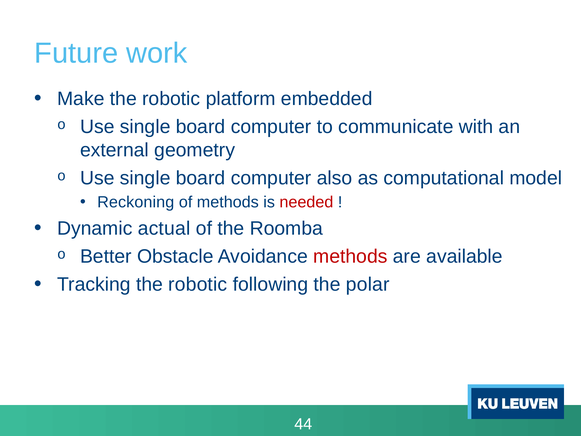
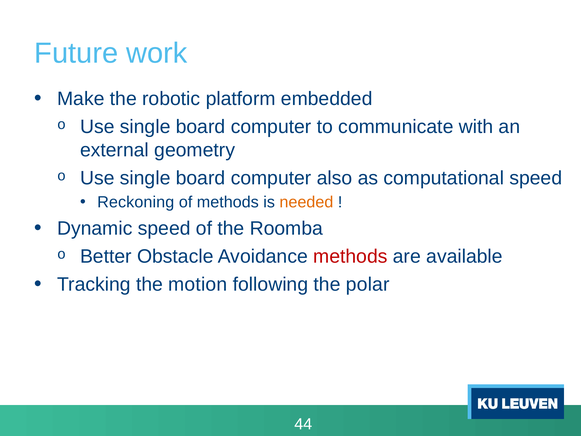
computational model: model -> speed
needed colour: red -> orange
Dynamic actual: actual -> speed
Tracking the robotic: robotic -> motion
